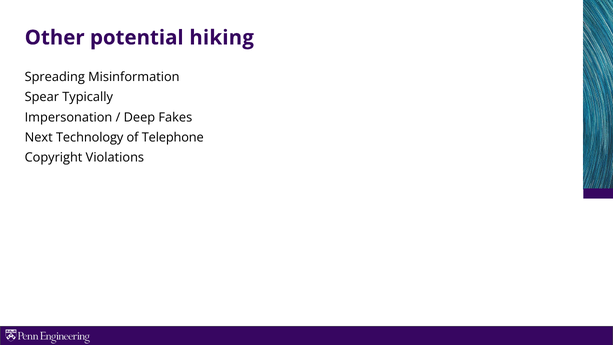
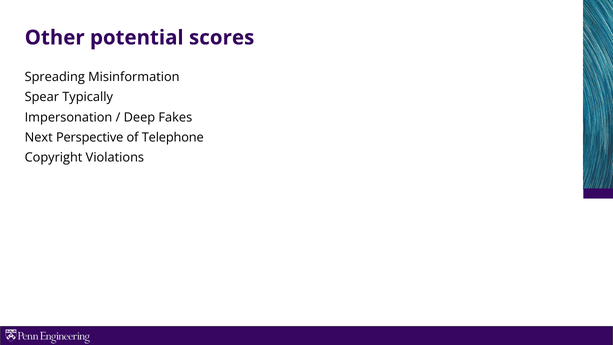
hiking: hiking -> scores
Technology: Technology -> Perspective
